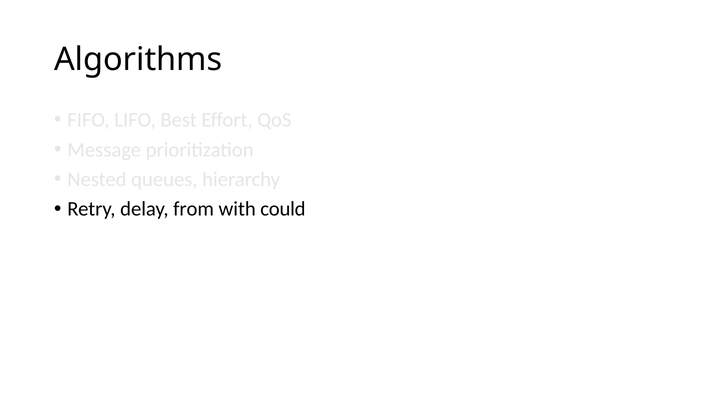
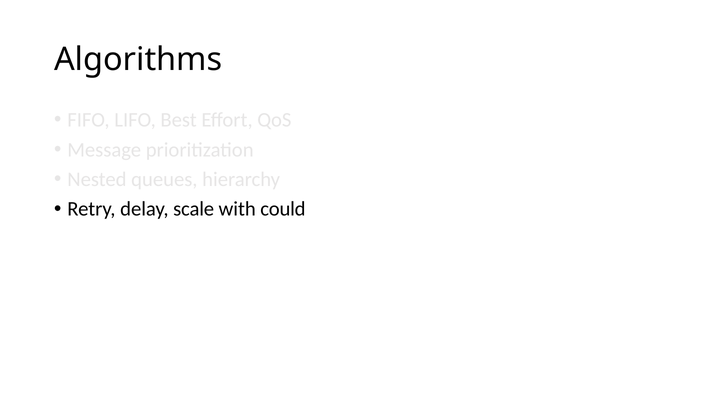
from: from -> scale
